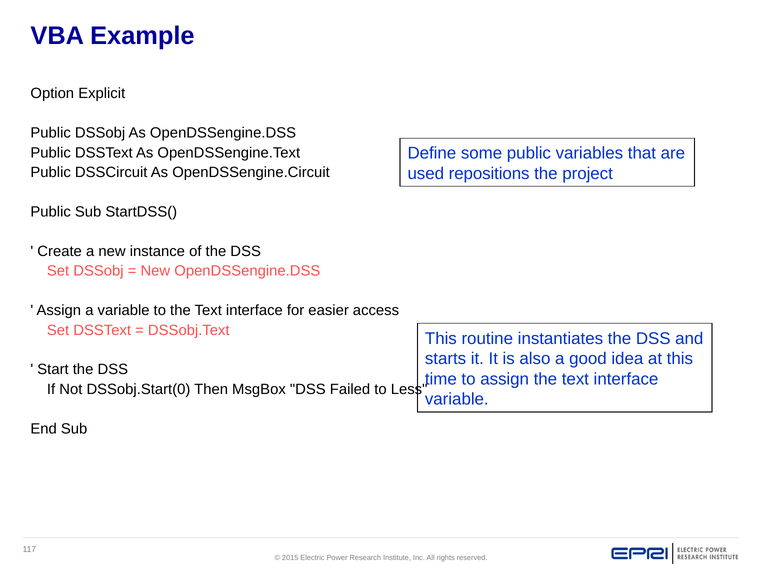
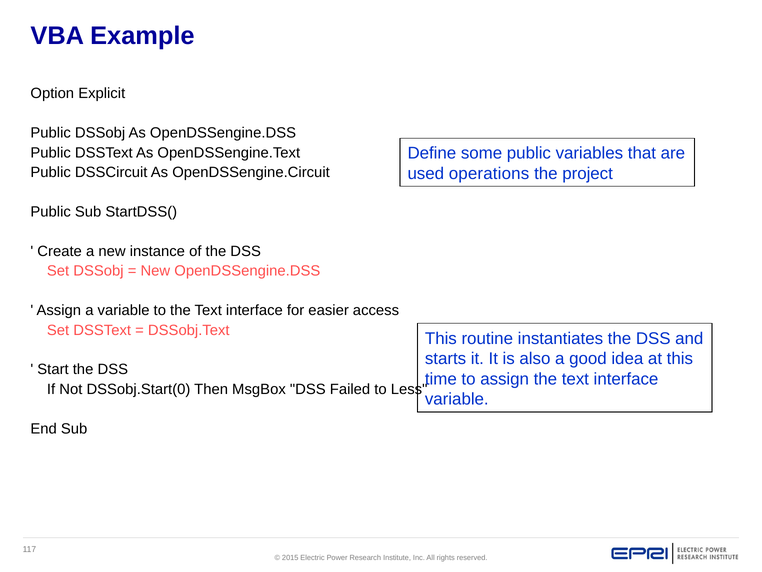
repositions: repositions -> operations
